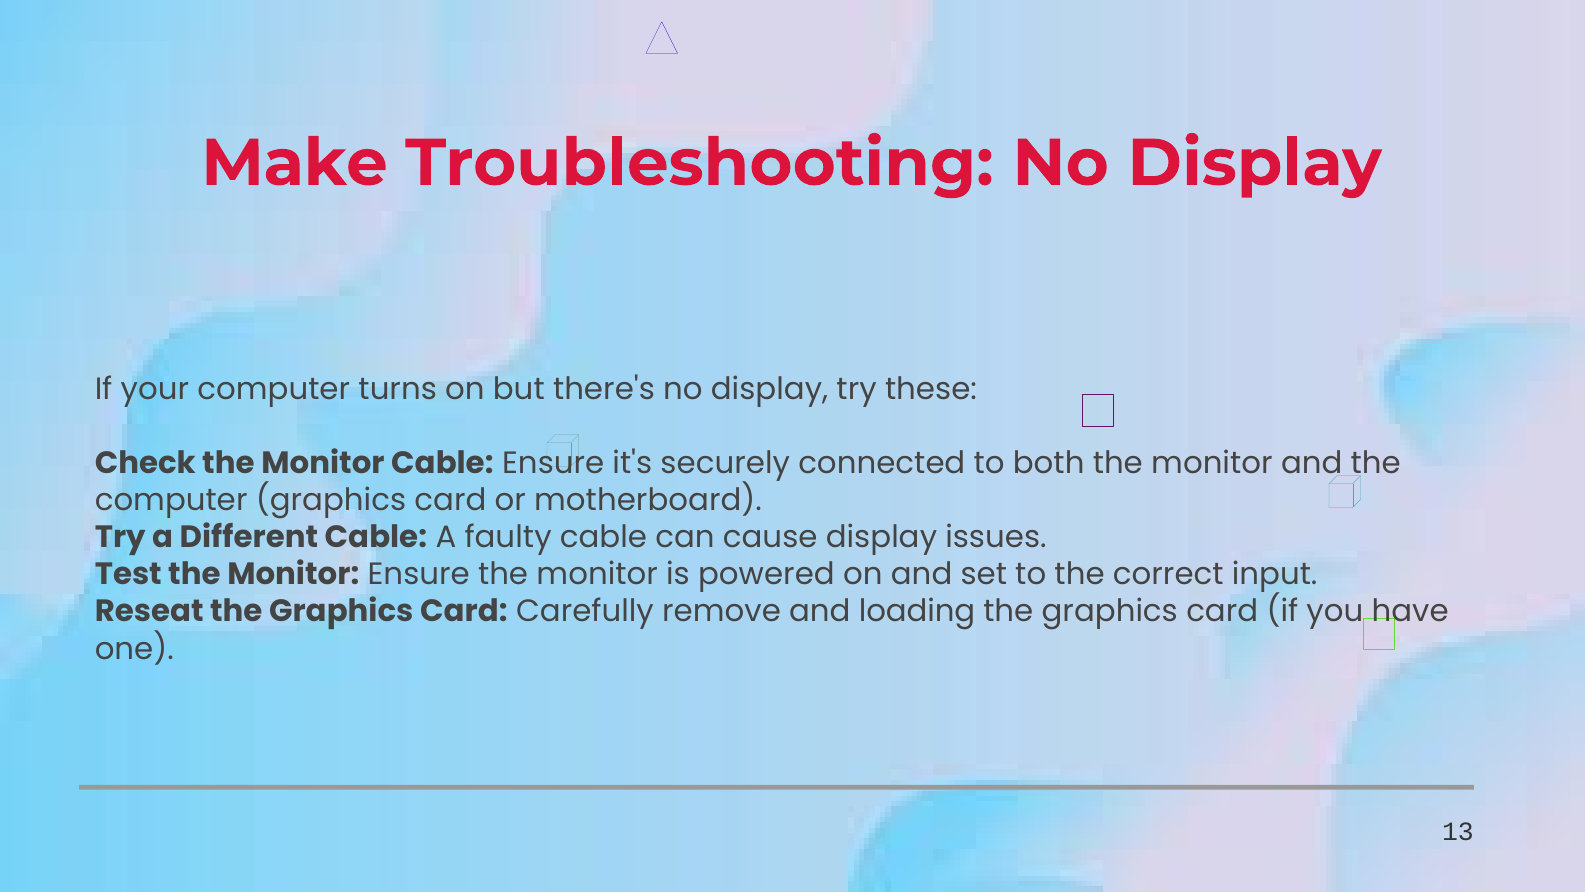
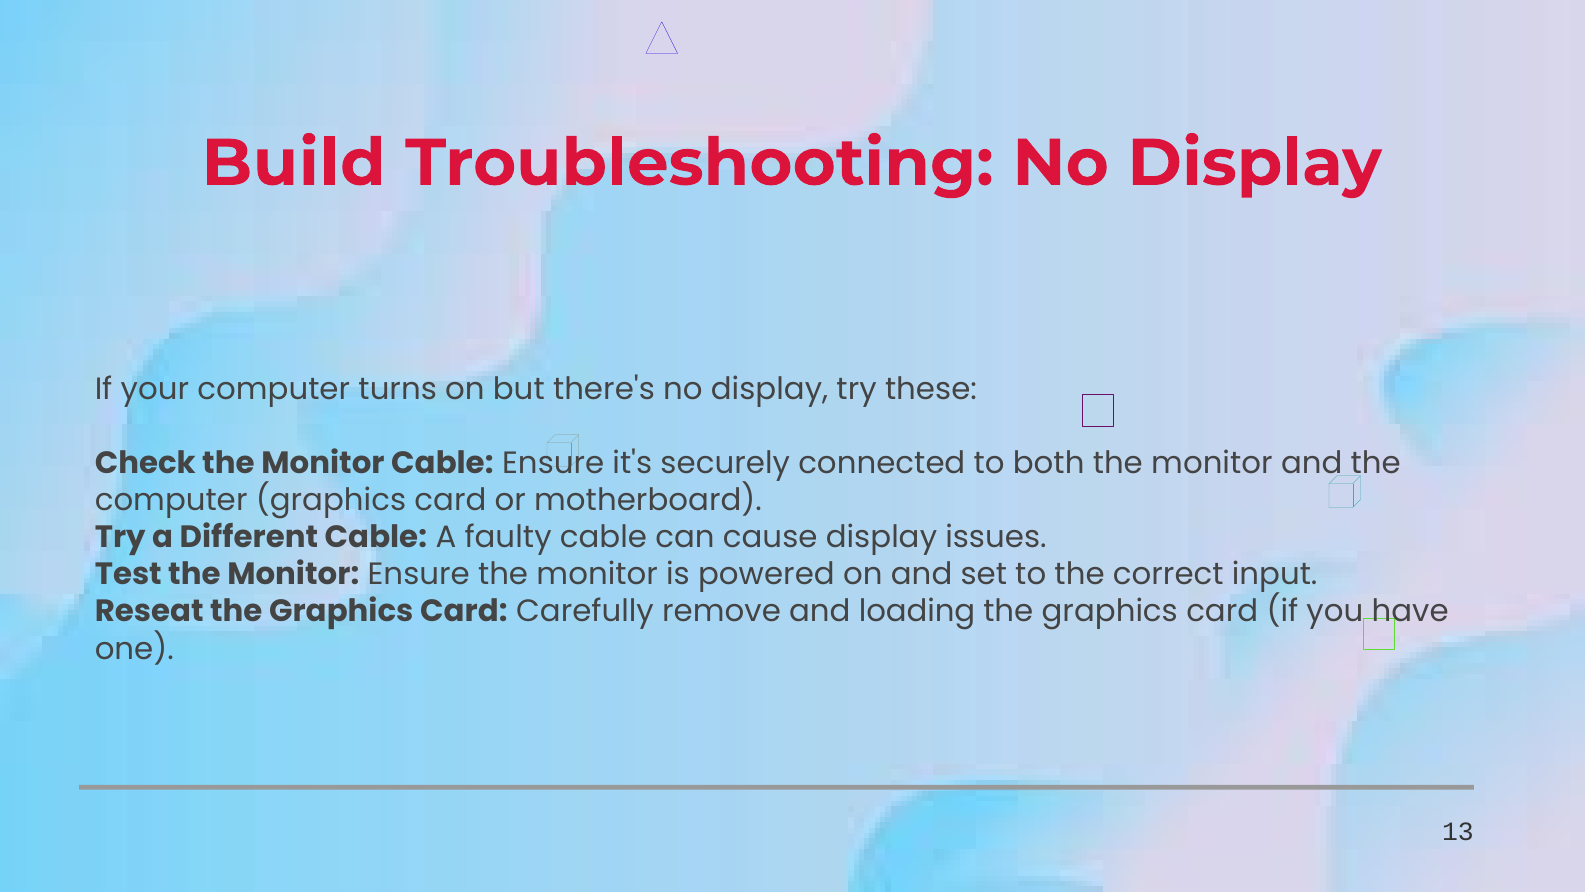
Make: Make -> Build
